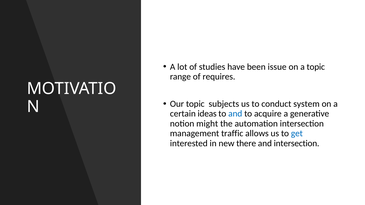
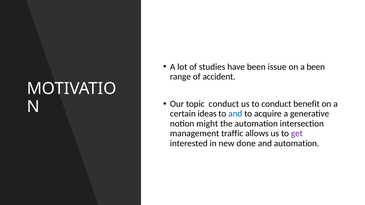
a topic: topic -> been
requires: requires -> accident
topic subjects: subjects -> conduct
system: system -> benefit
get colour: blue -> purple
there: there -> done
and intersection: intersection -> automation
